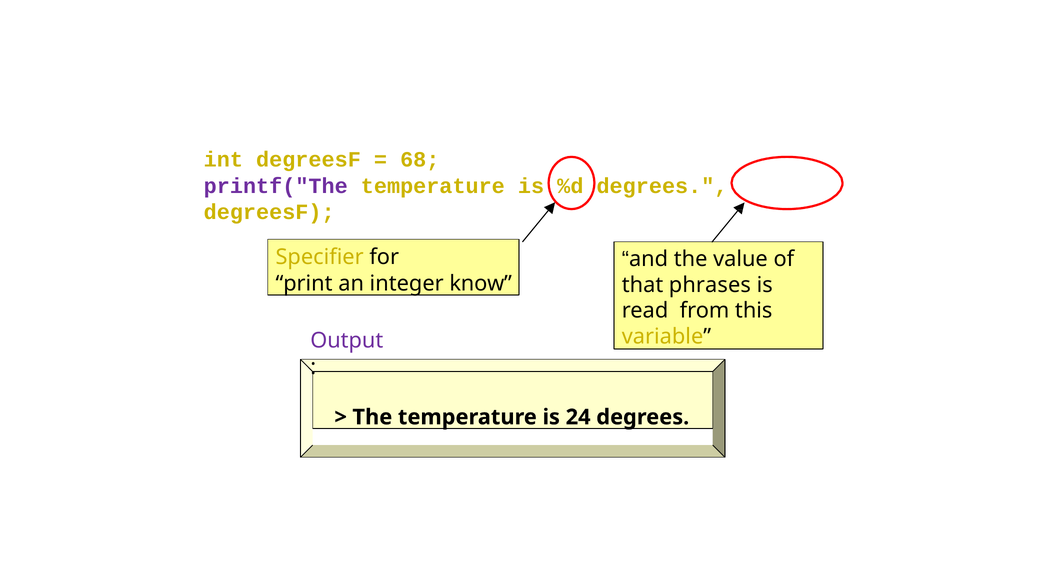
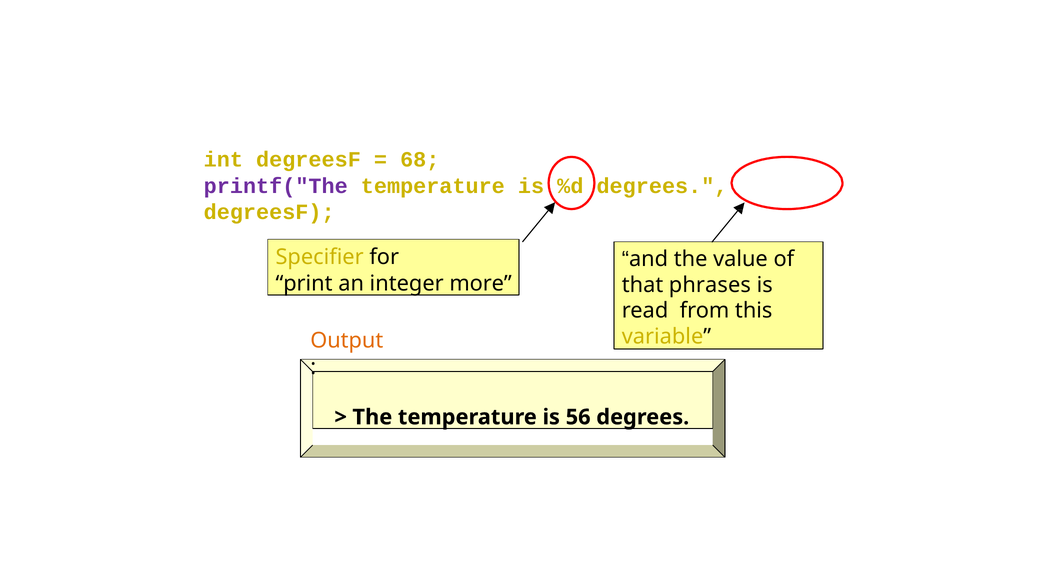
know: know -> more
Output colour: purple -> orange
24: 24 -> 56
